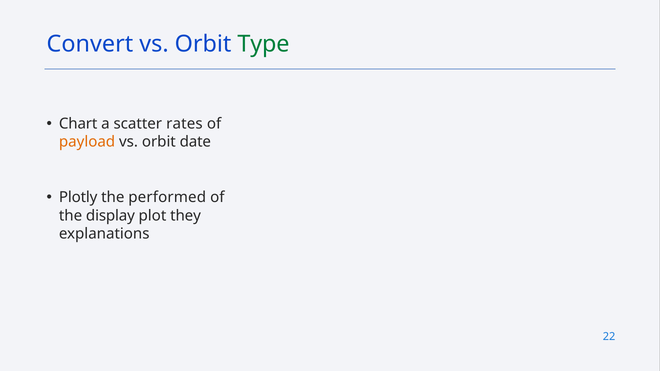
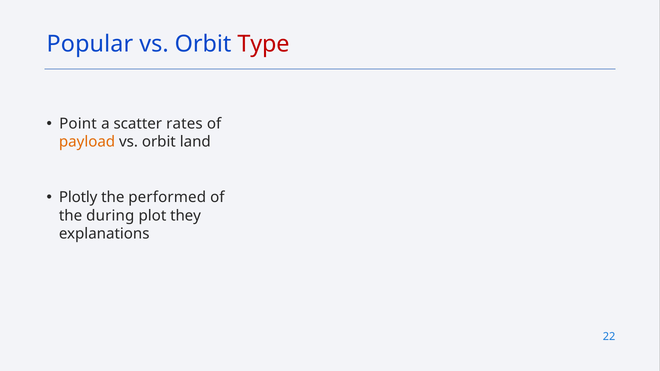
Convert: Convert -> Popular
Type colour: green -> red
Chart: Chart -> Point
date: date -> land
display: display -> during
